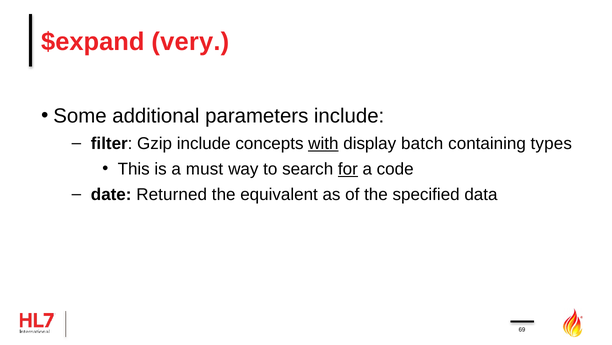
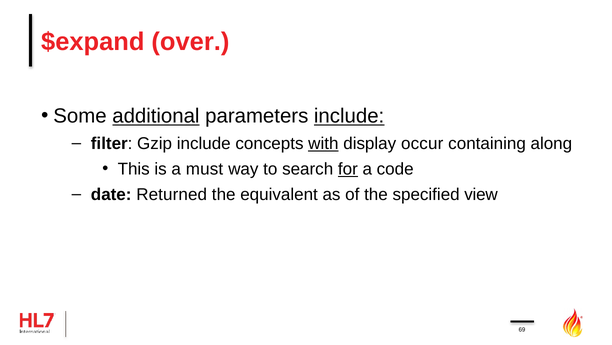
very: very -> over
additional underline: none -> present
include at (349, 116) underline: none -> present
batch: batch -> occur
types: types -> along
data: data -> view
